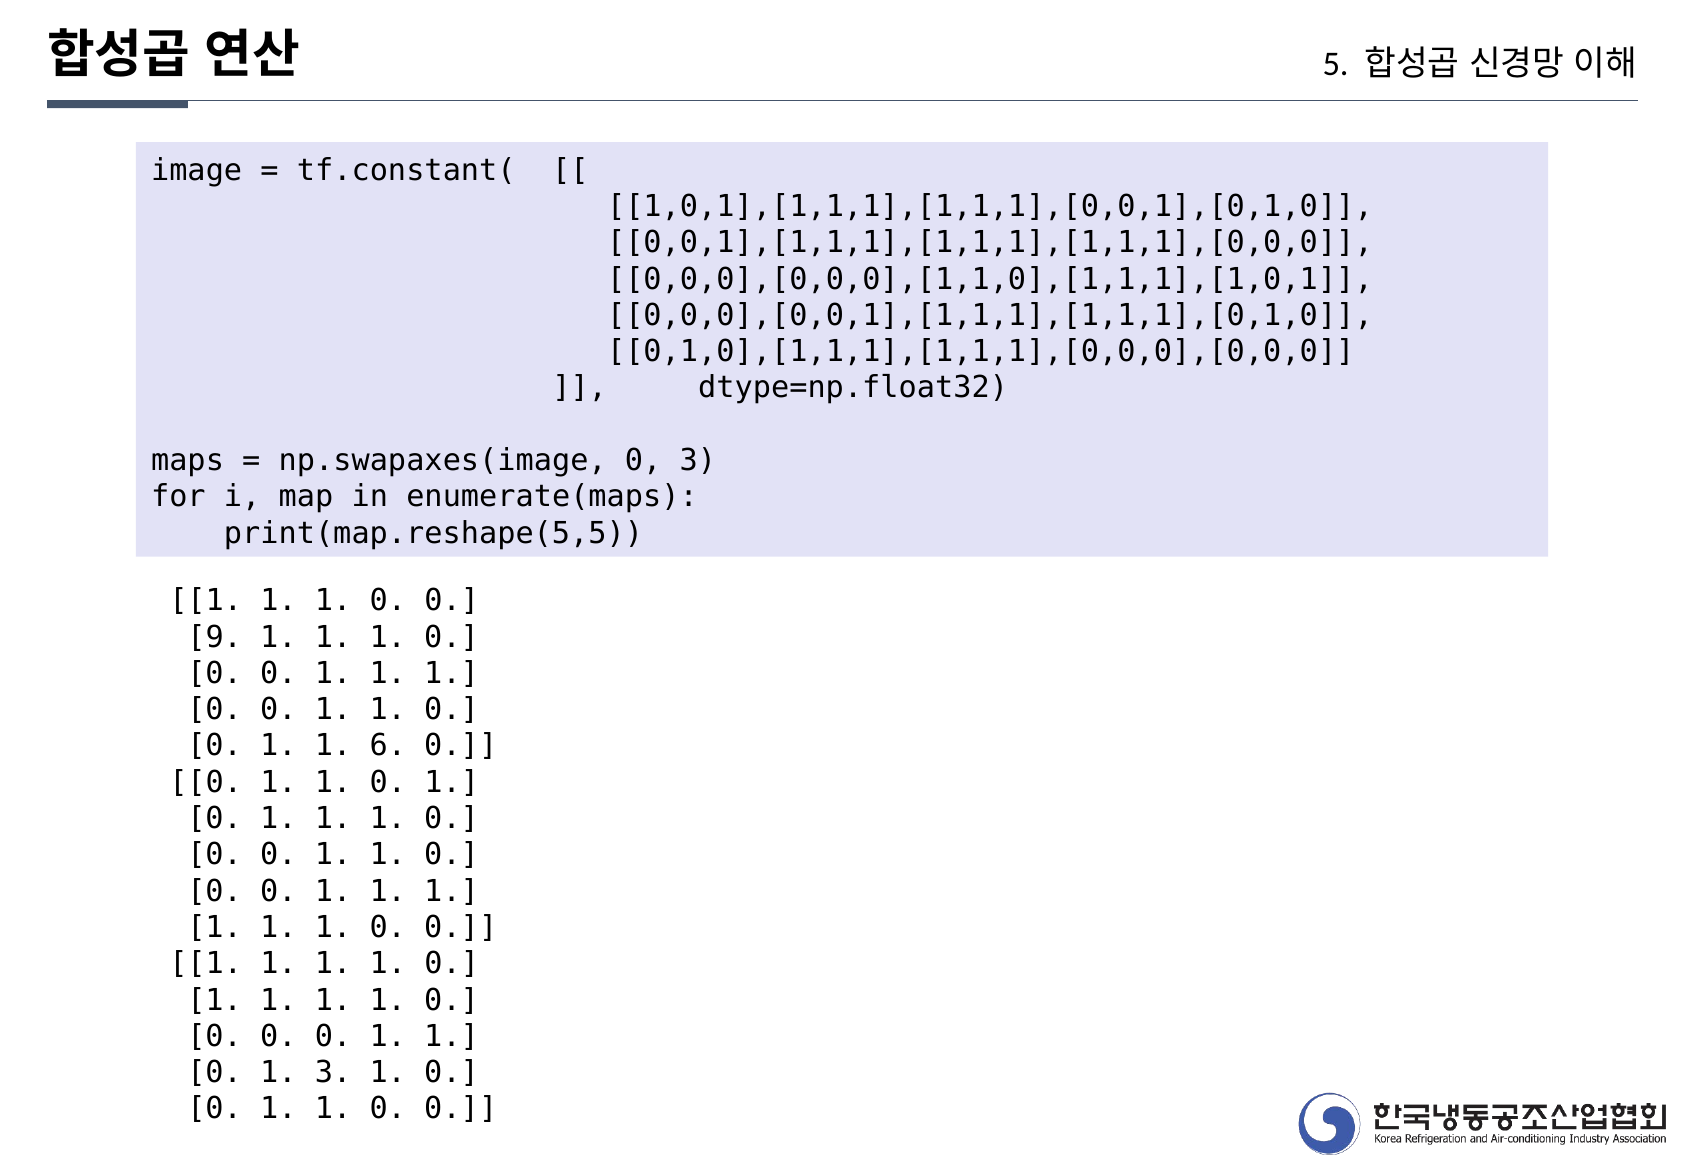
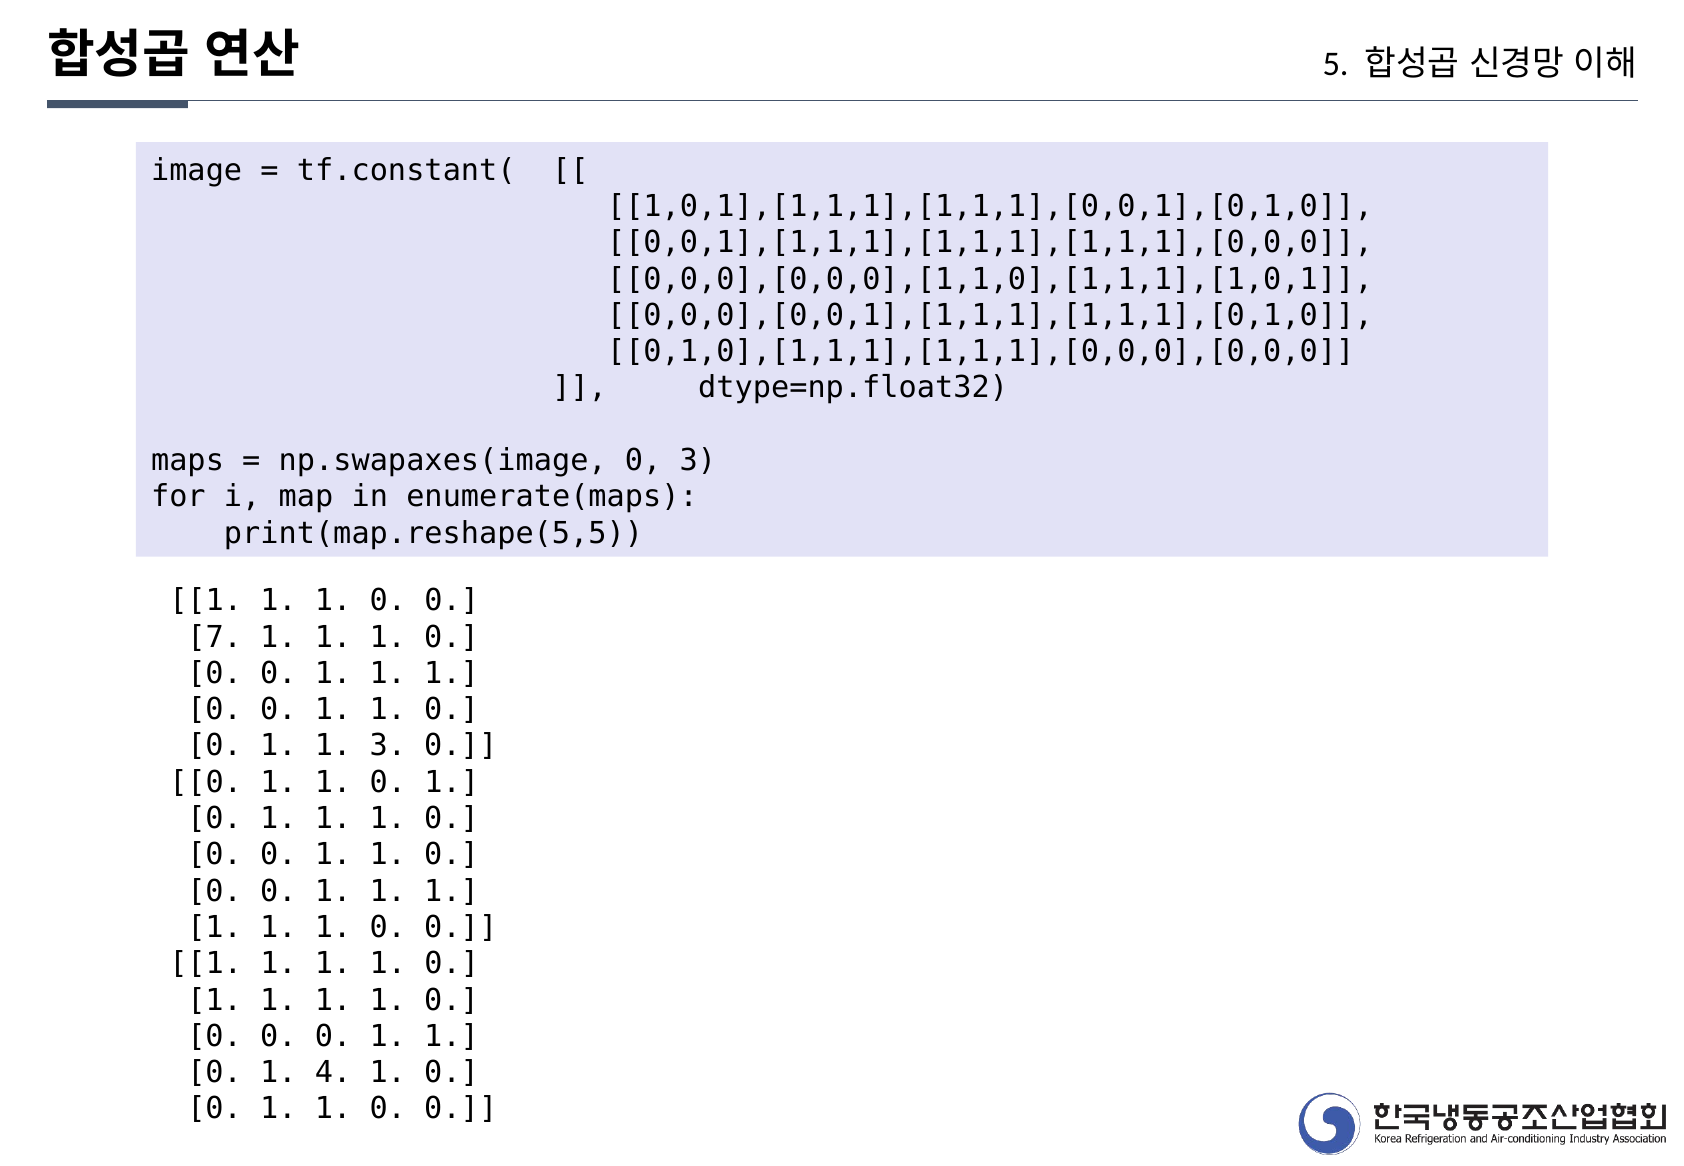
9: 9 -> 7
1 6: 6 -> 3
1 3: 3 -> 4
